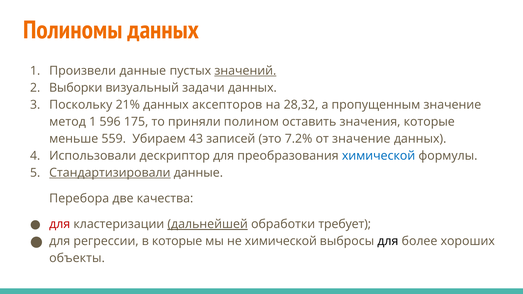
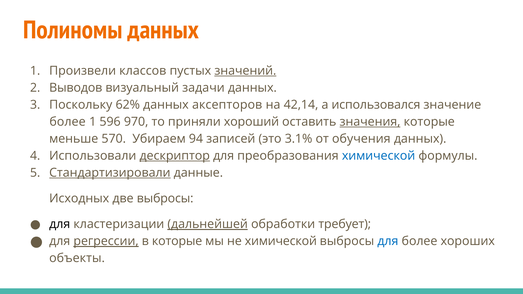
Произвели данные: данные -> классов
Выборки: Выборки -> Выводов
21%: 21% -> 62%
28,32: 28,32 -> 42,14
пропущенным: пропущенным -> использовался
метод at (68, 122): метод -> более
175: 175 -> 970
полином: полином -> хороший
значения underline: none -> present
559: 559 -> 570
43: 43 -> 94
7.2%: 7.2% -> 3.1%
от значение: значение -> обучения
дескриптор underline: none -> present
Перебора: Перебора -> Исходных
две качества: качества -> выбросы
для at (60, 224) colour: red -> black
регрессии underline: none -> present
для at (388, 241) colour: black -> blue
